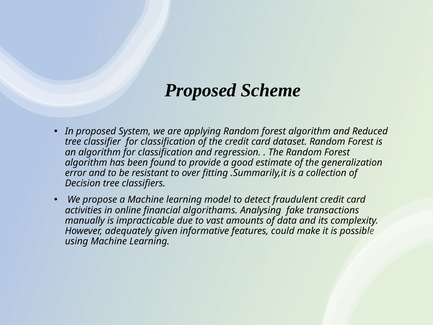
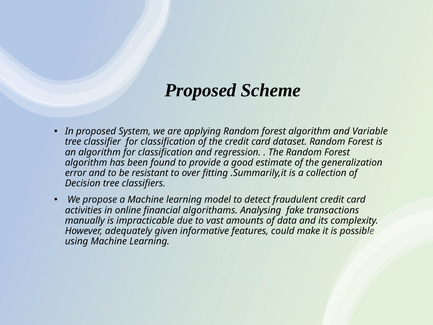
Reduced: Reduced -> Variable
